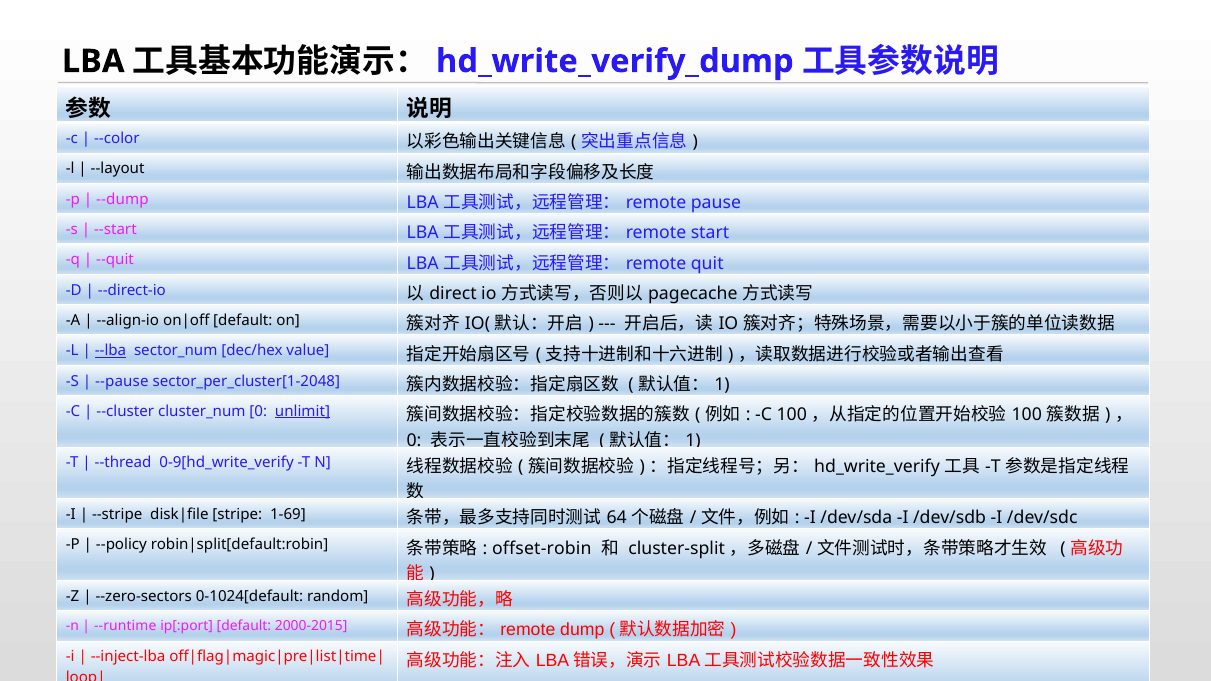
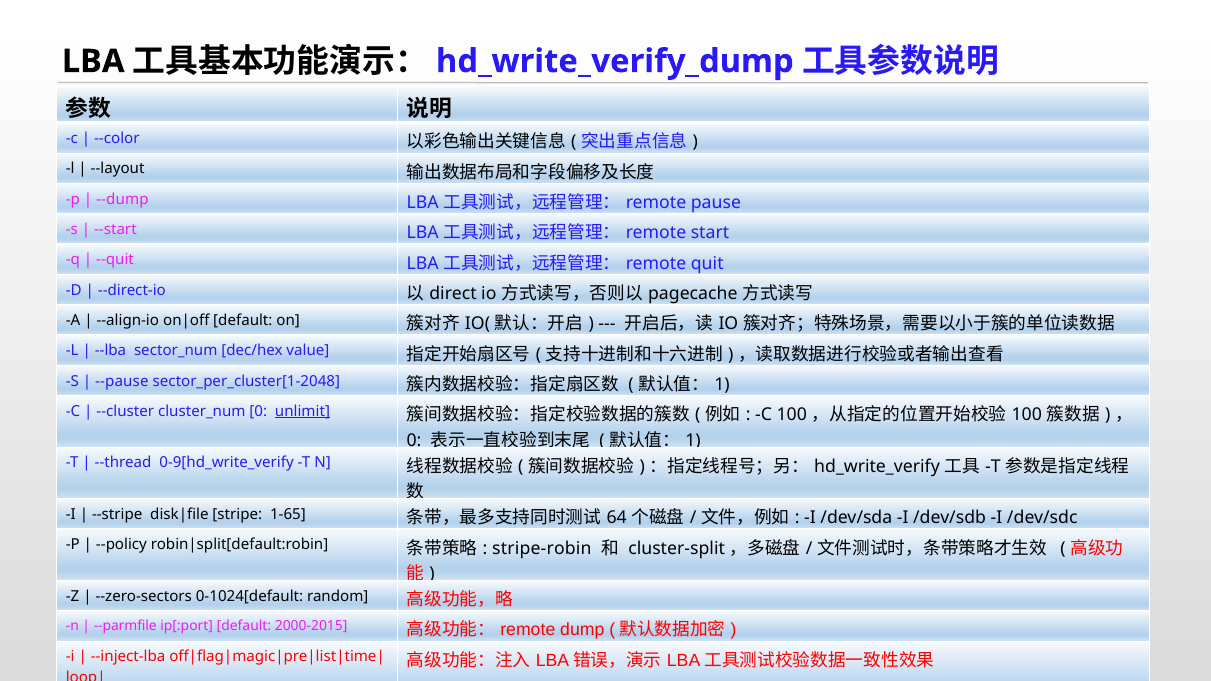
--lba underline: present -> none
1-69: 1-69 -> 1-65
offset-robin: offset-robin -> stripe-robin
--runtime: --runtime -> --parmfile
